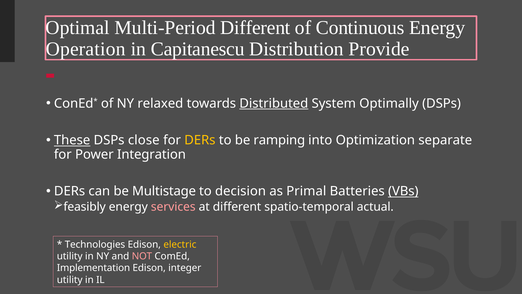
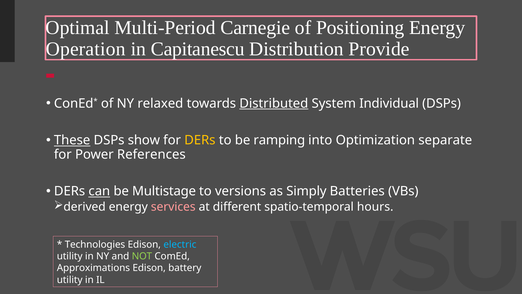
Multi-Period Different: Different -> Carnegie
Continuous: Continuous -> Positioning
Optimally: Optimally -> Individual
close: close -> show
Integration: Integration -> References
can underline: none -> present
decision: decision -> versions
Primal: Primal -> Simply
VBs underline: present -> none
feasibly: feasibly -> derived
actual: actual -> hours
electric colour: yellow -> light blue
NOT colour: pink -> light green
Implementation: Implementation -> Approximations
integer: integer -> battery
